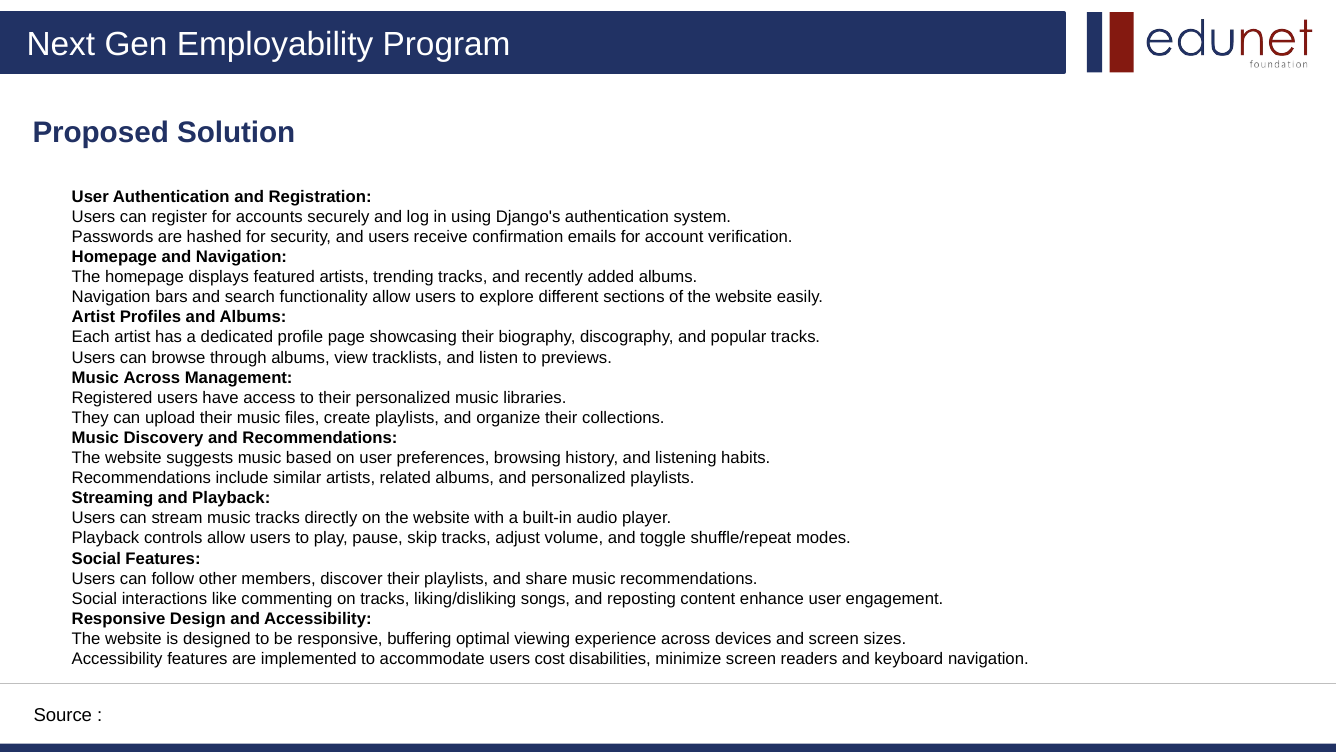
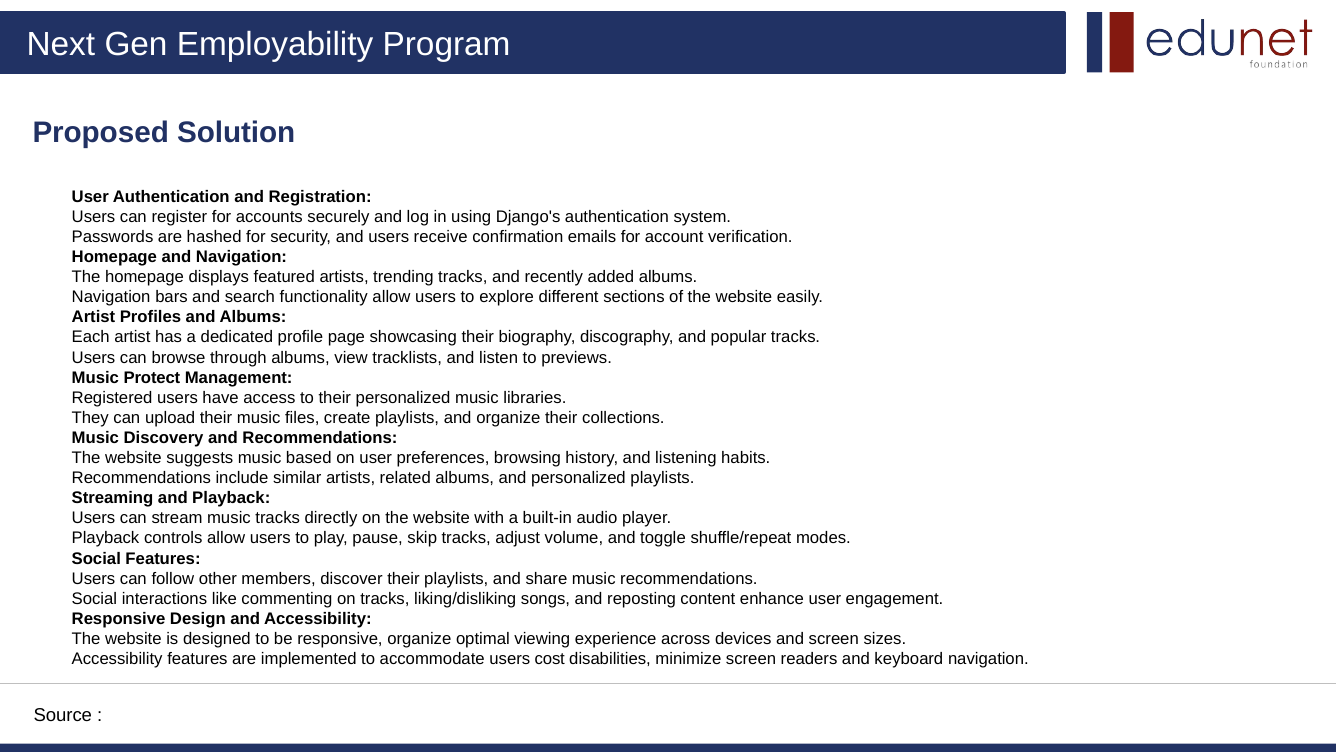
Music Across: Across -> Protect
responsive buffering: buffering -> organize
